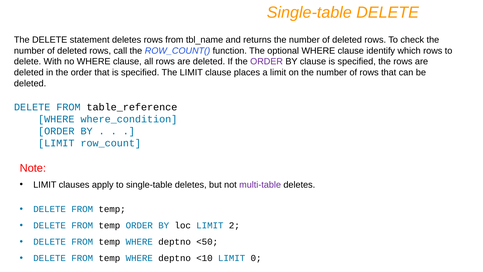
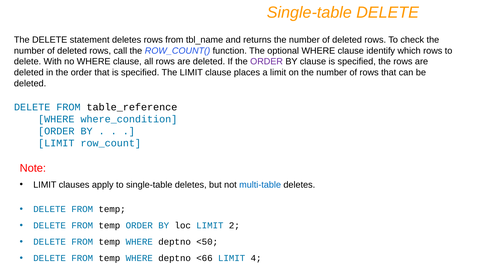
multi-table colour: purple -> blue
<10: <10 -> <66
0: 0 -> 4
